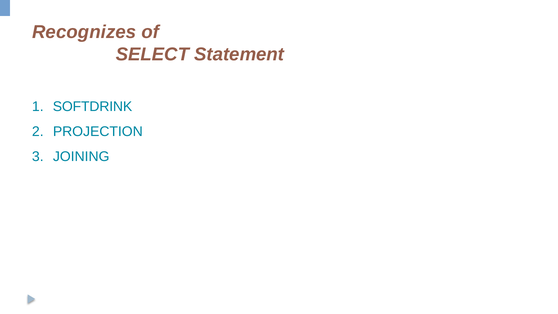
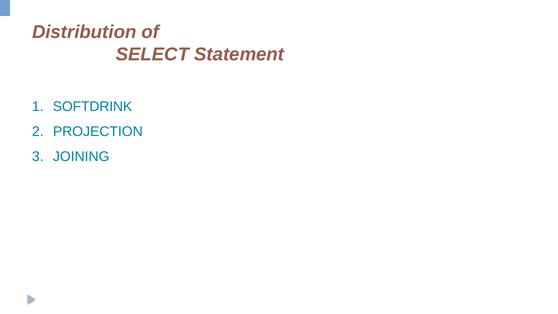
Recognizes: Recognizes -> Distribution
